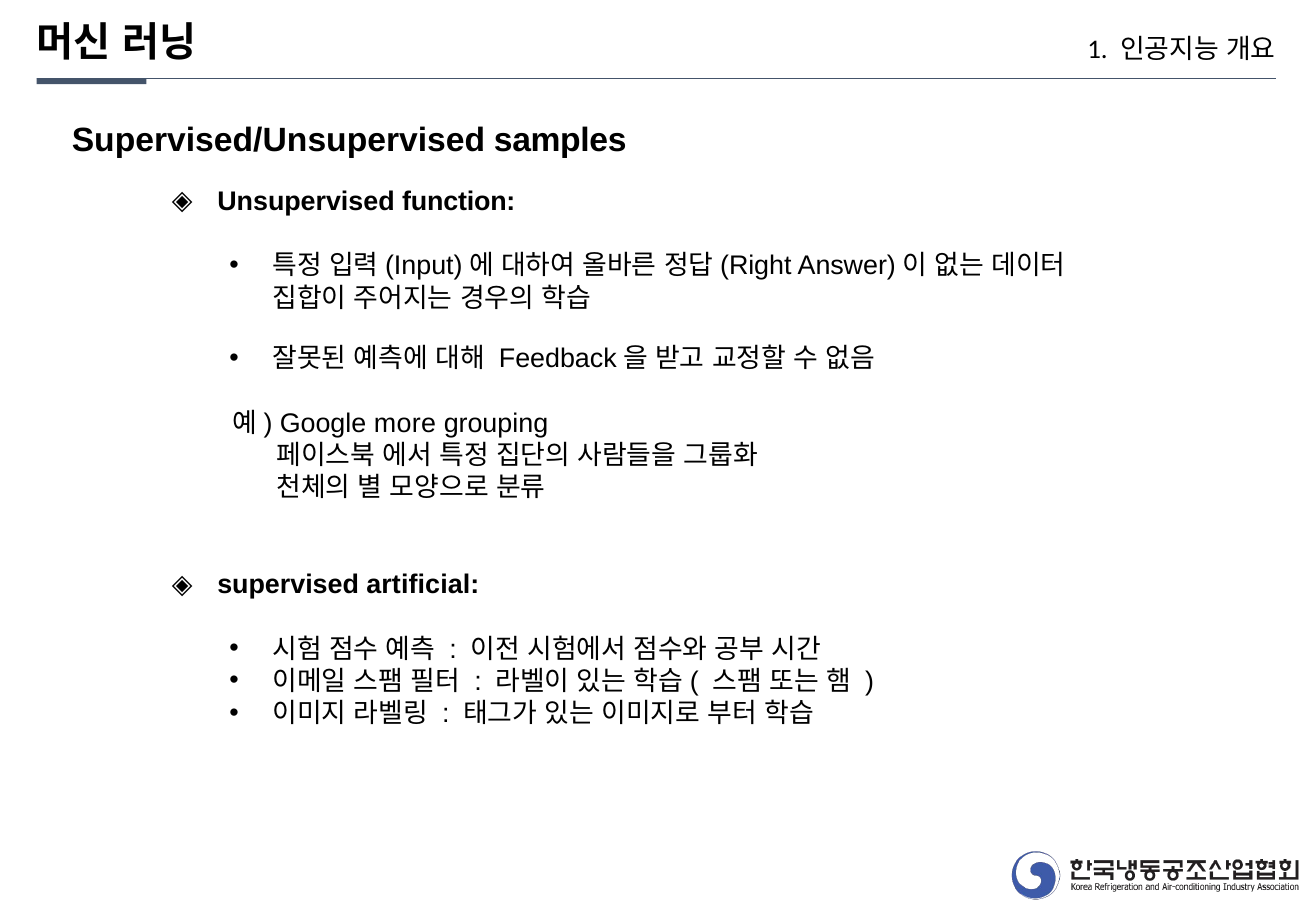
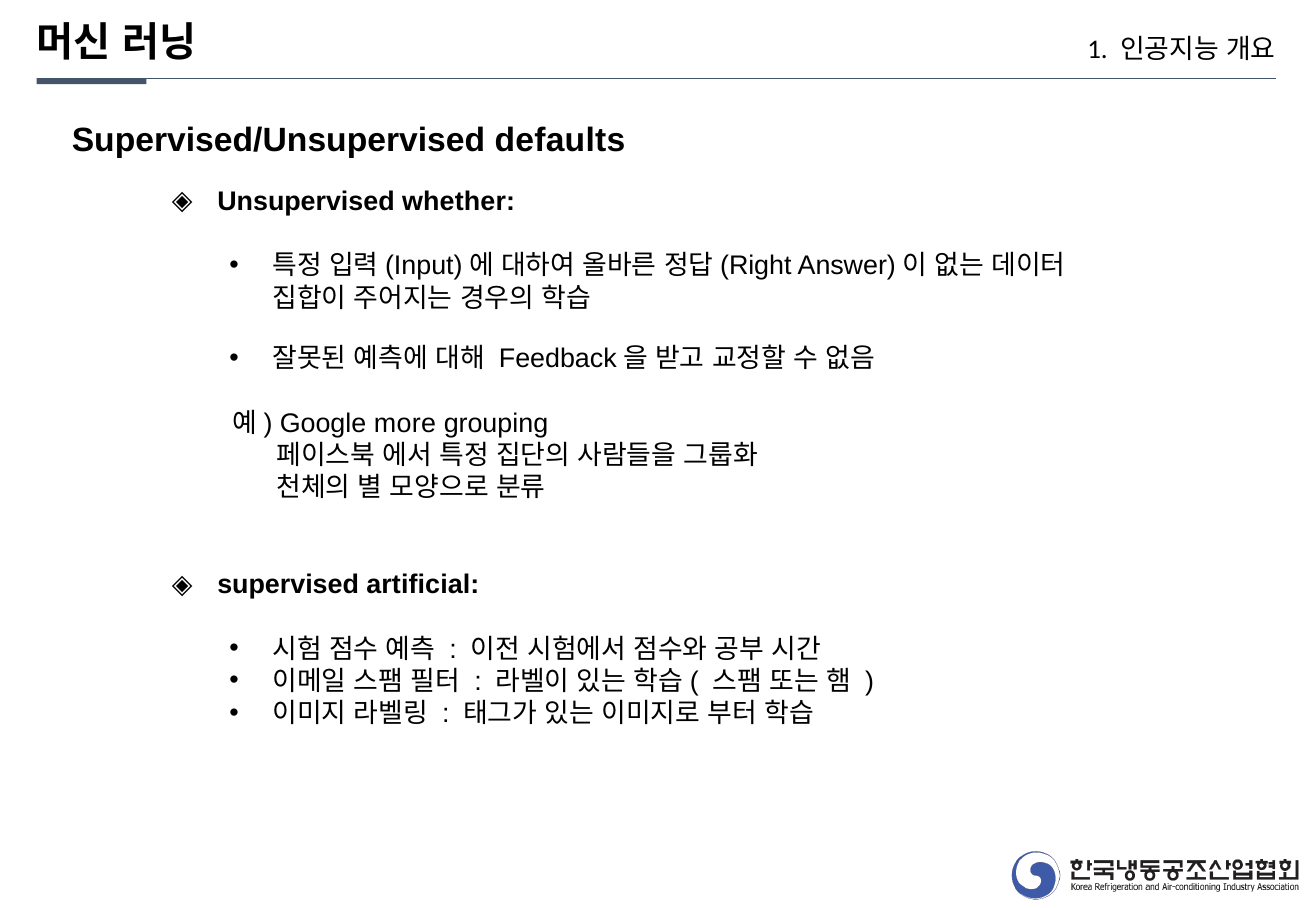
samples: samples -> defaults
function: function -> whether
